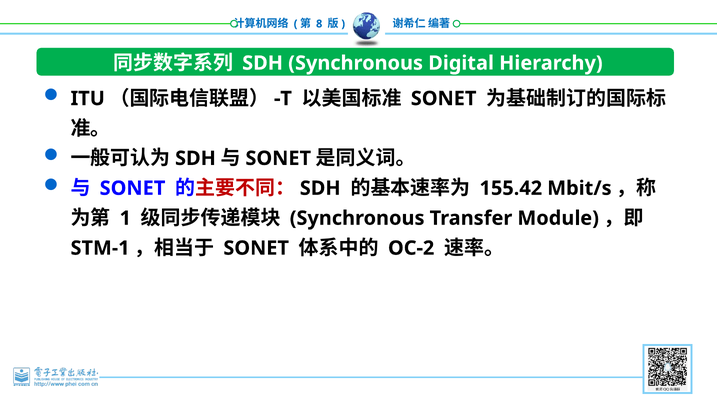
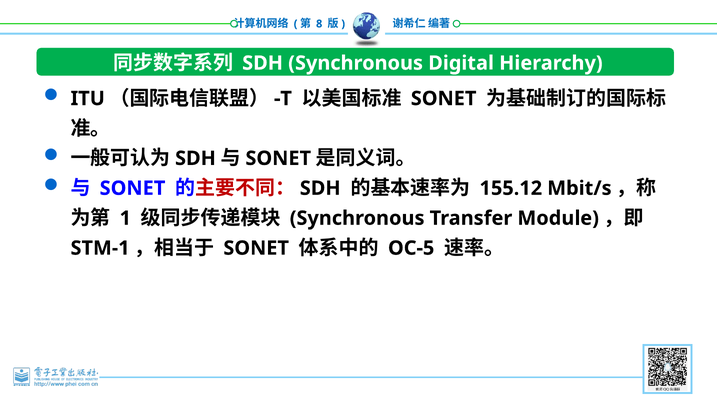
155.42: 155.42 -> 155.12
OC-2: OC-2 -> OC-5
